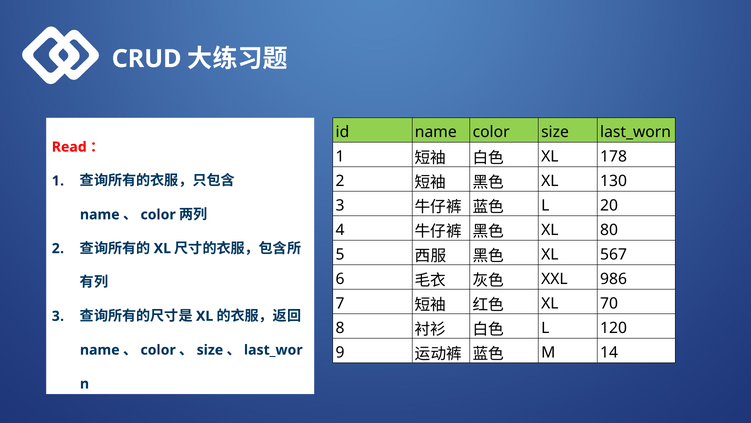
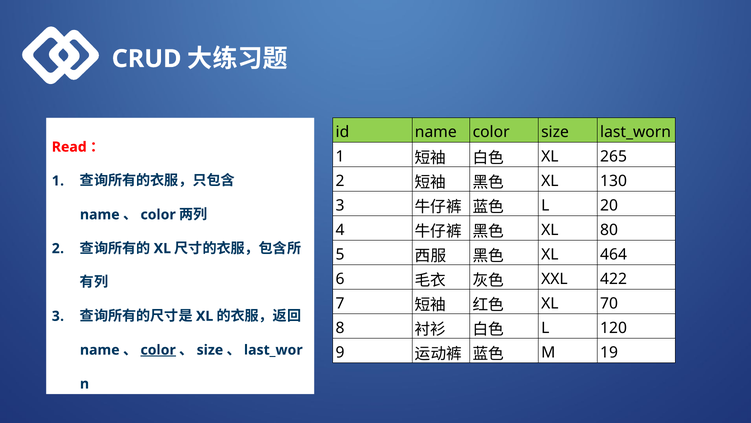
178: 178 -> 265
567: 567 -> 464
986: 986 -> 422
color at (158, 350) underline: none -> present
14: 14 -> 19
